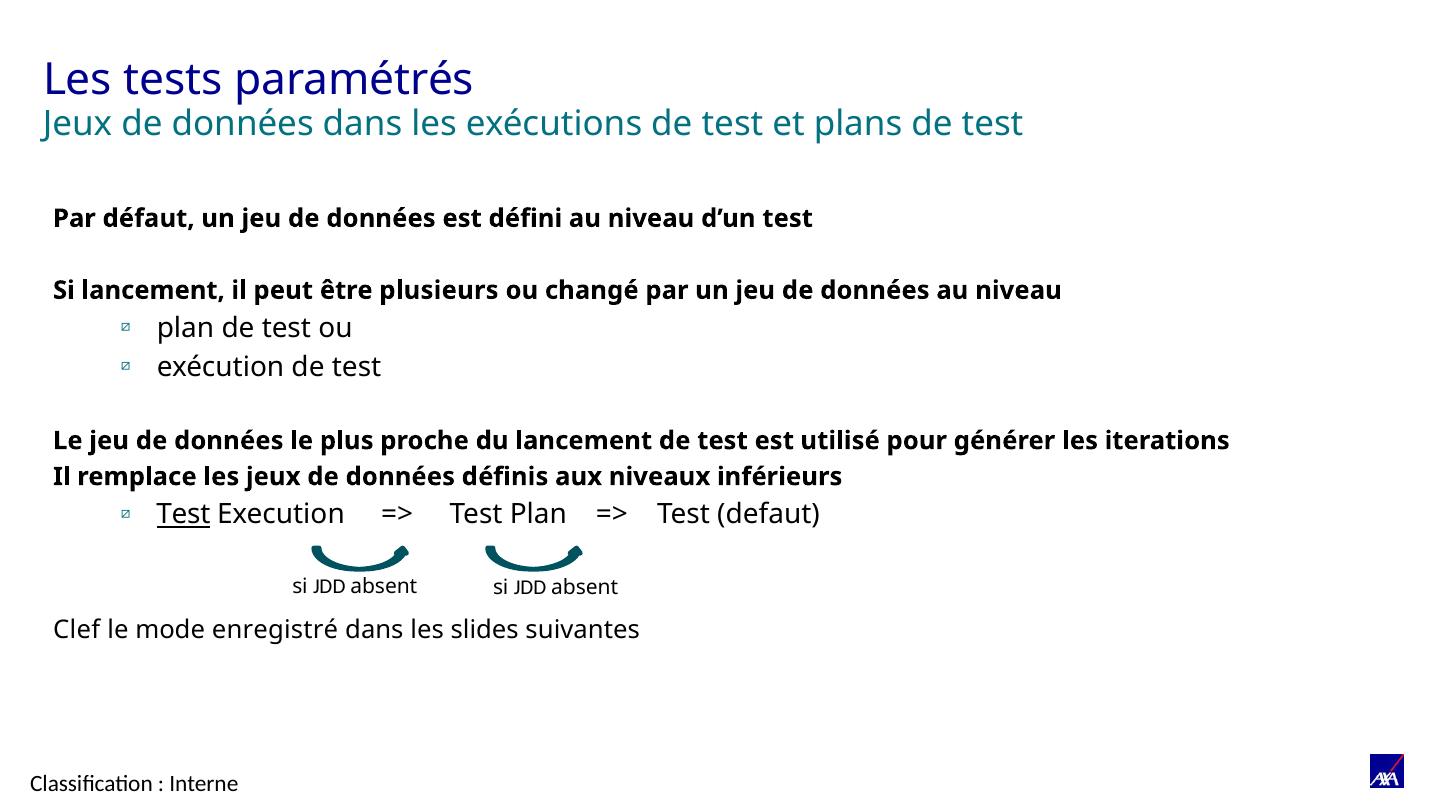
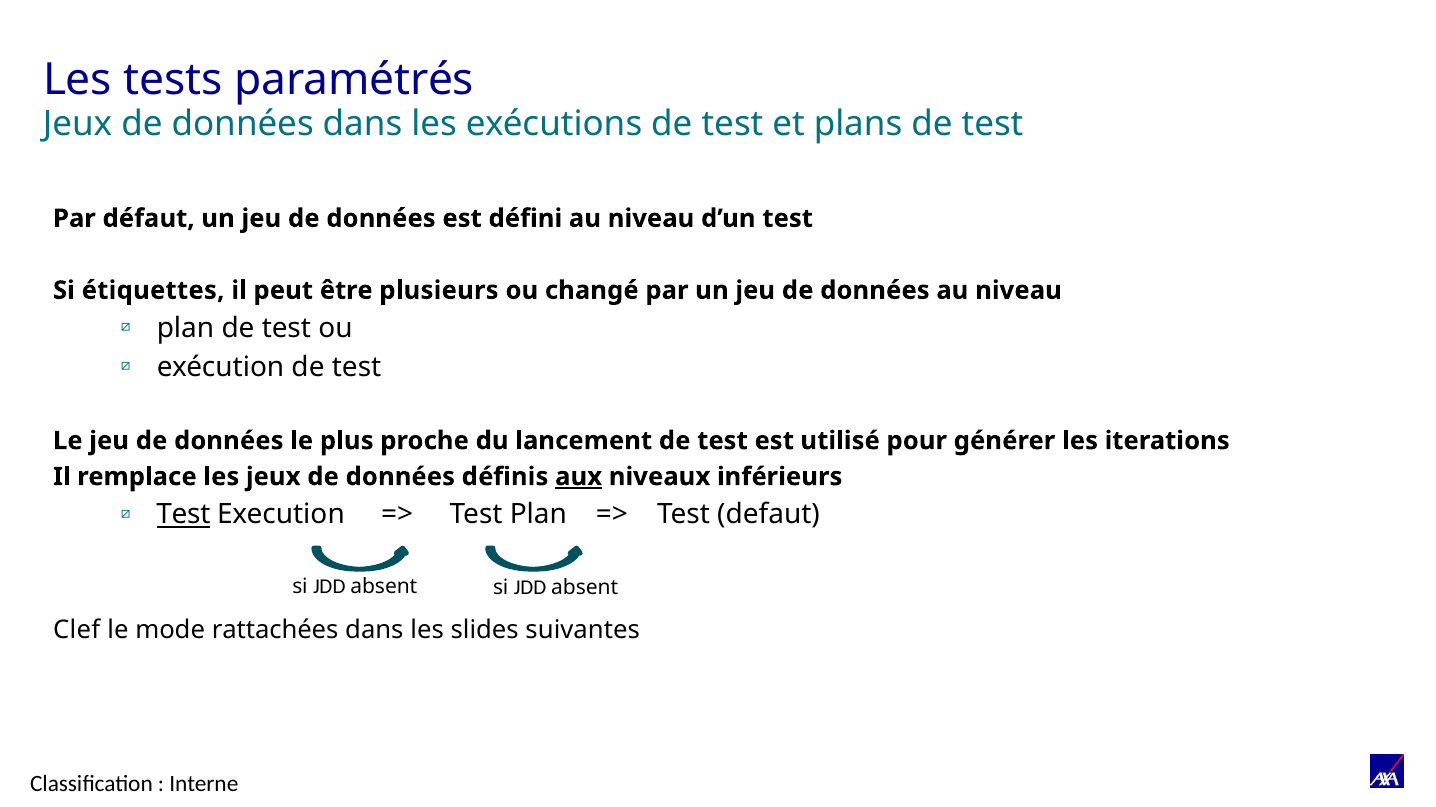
Si lancement: lancement -> étiquettes
aux underline: none -> present
enregistré: enregistré -> rattachées
